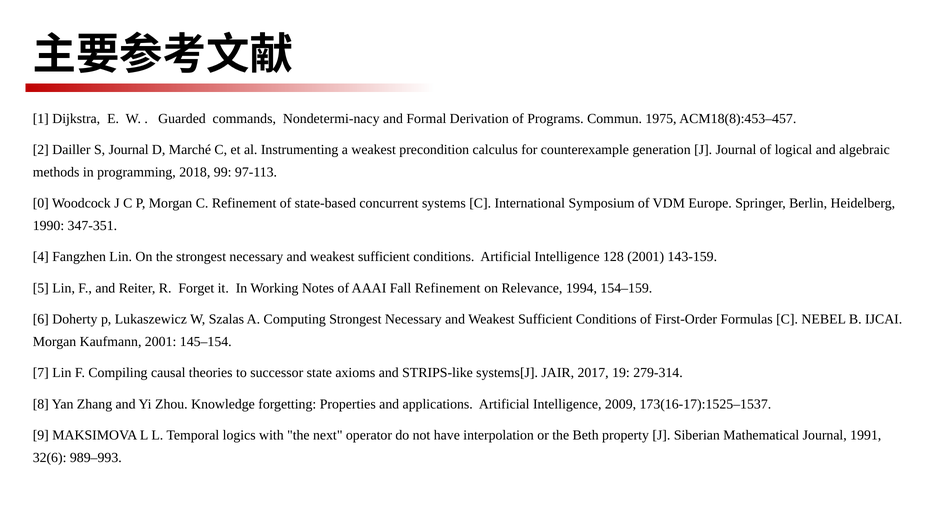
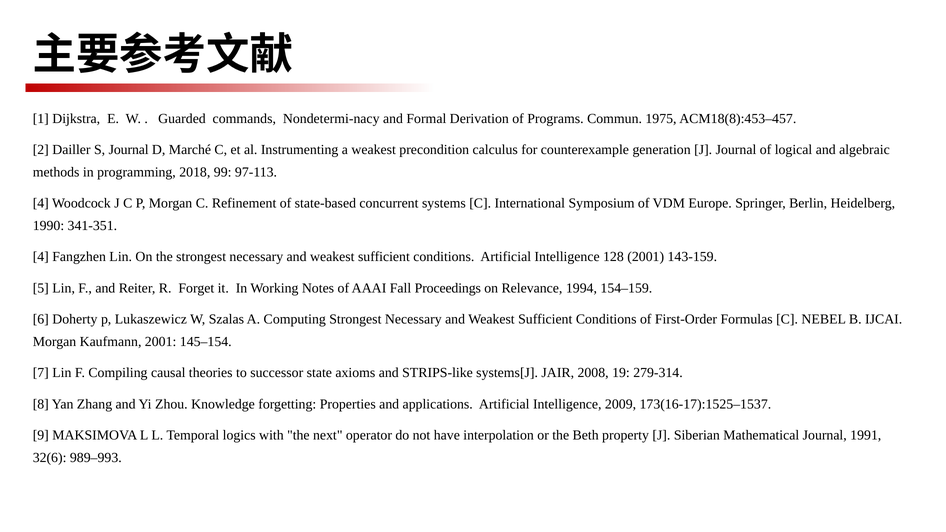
0 at (41, 203): 0 -> 4
347-351: 347-351 -> 341-351
Fall Refinement: Refinement -> Proceedings
2017: 2017 -> 2008
